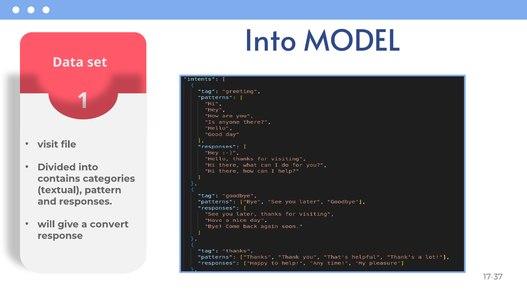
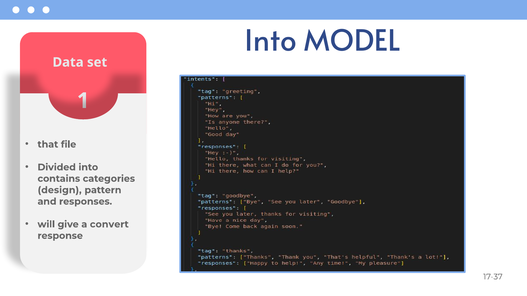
visit: visit -> that
textual: textual -> design
